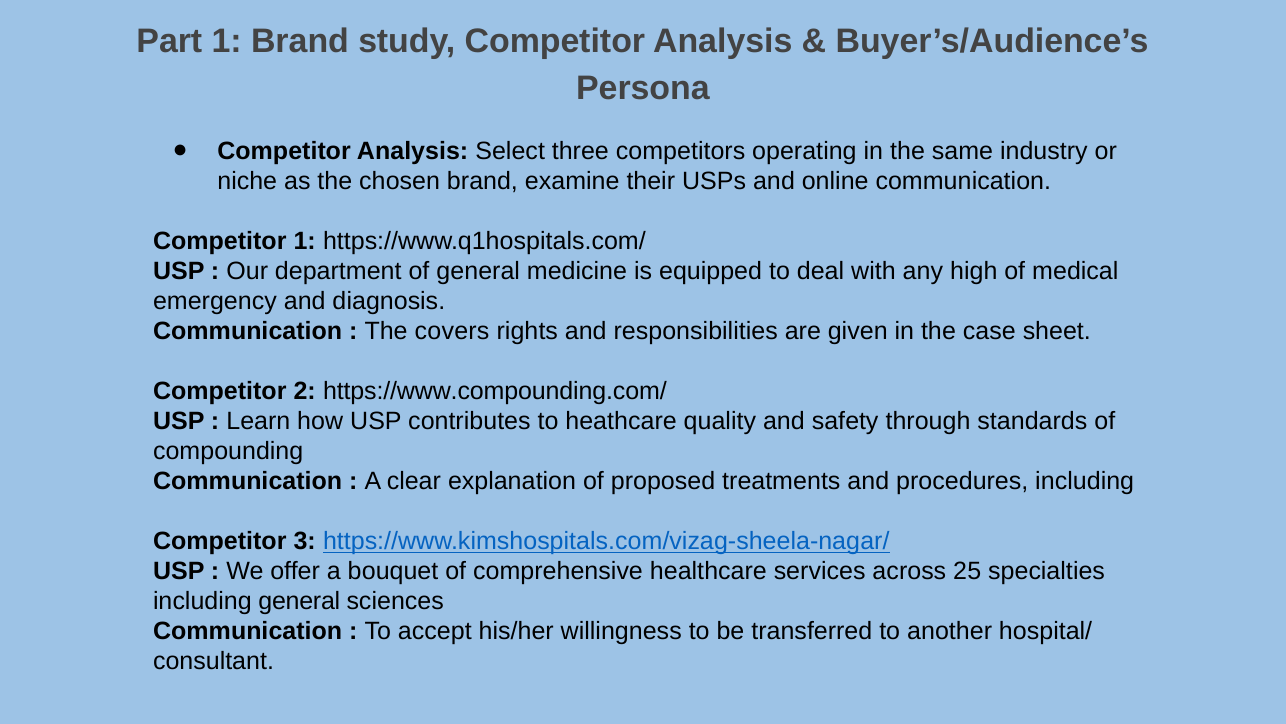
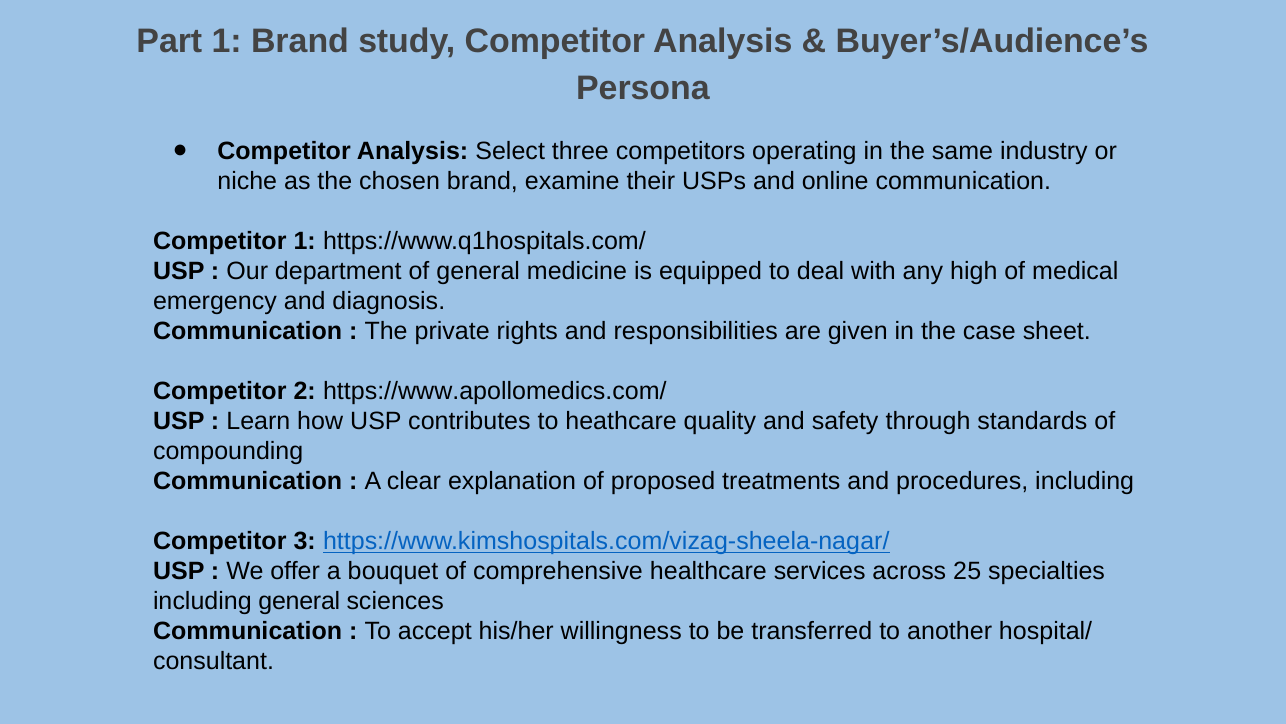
covers: covers -> private
https://www.compounding.com/: https://www.compounding.com/ -> https://www.apollomedics.com/
